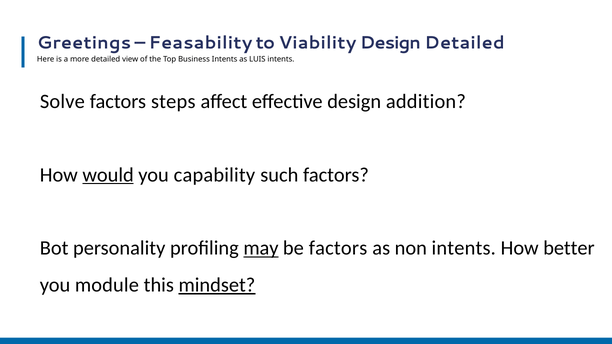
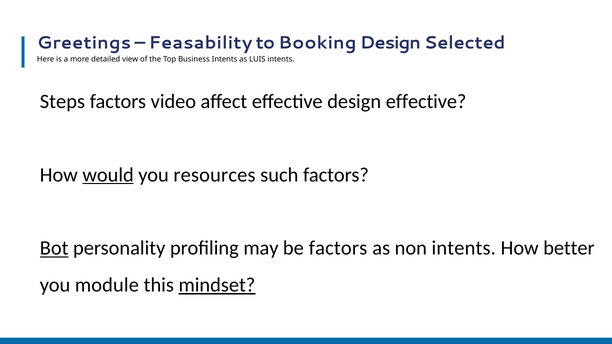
Viability: Viability -> Booking
Design Detailed: Detailed -> Selected
Solve: Solve -> Steps
steps: steps -> video
design addition: addition -> effective
capability: capability -> resources
Bot underline: none -> present
may underline: present -> none
